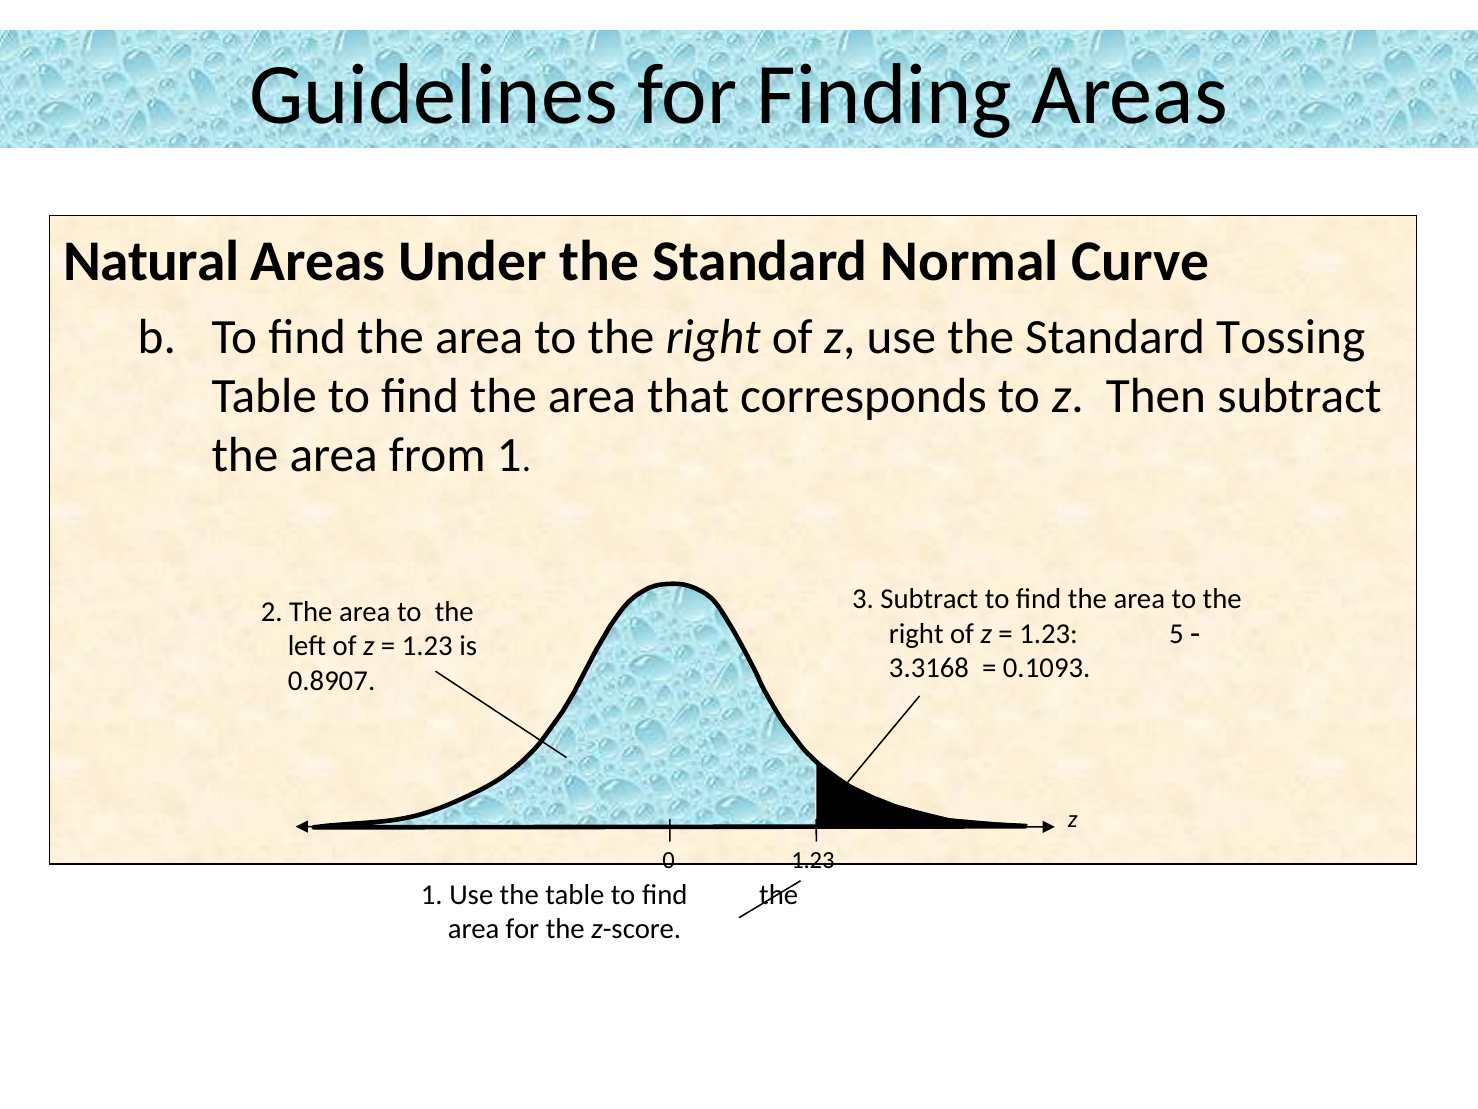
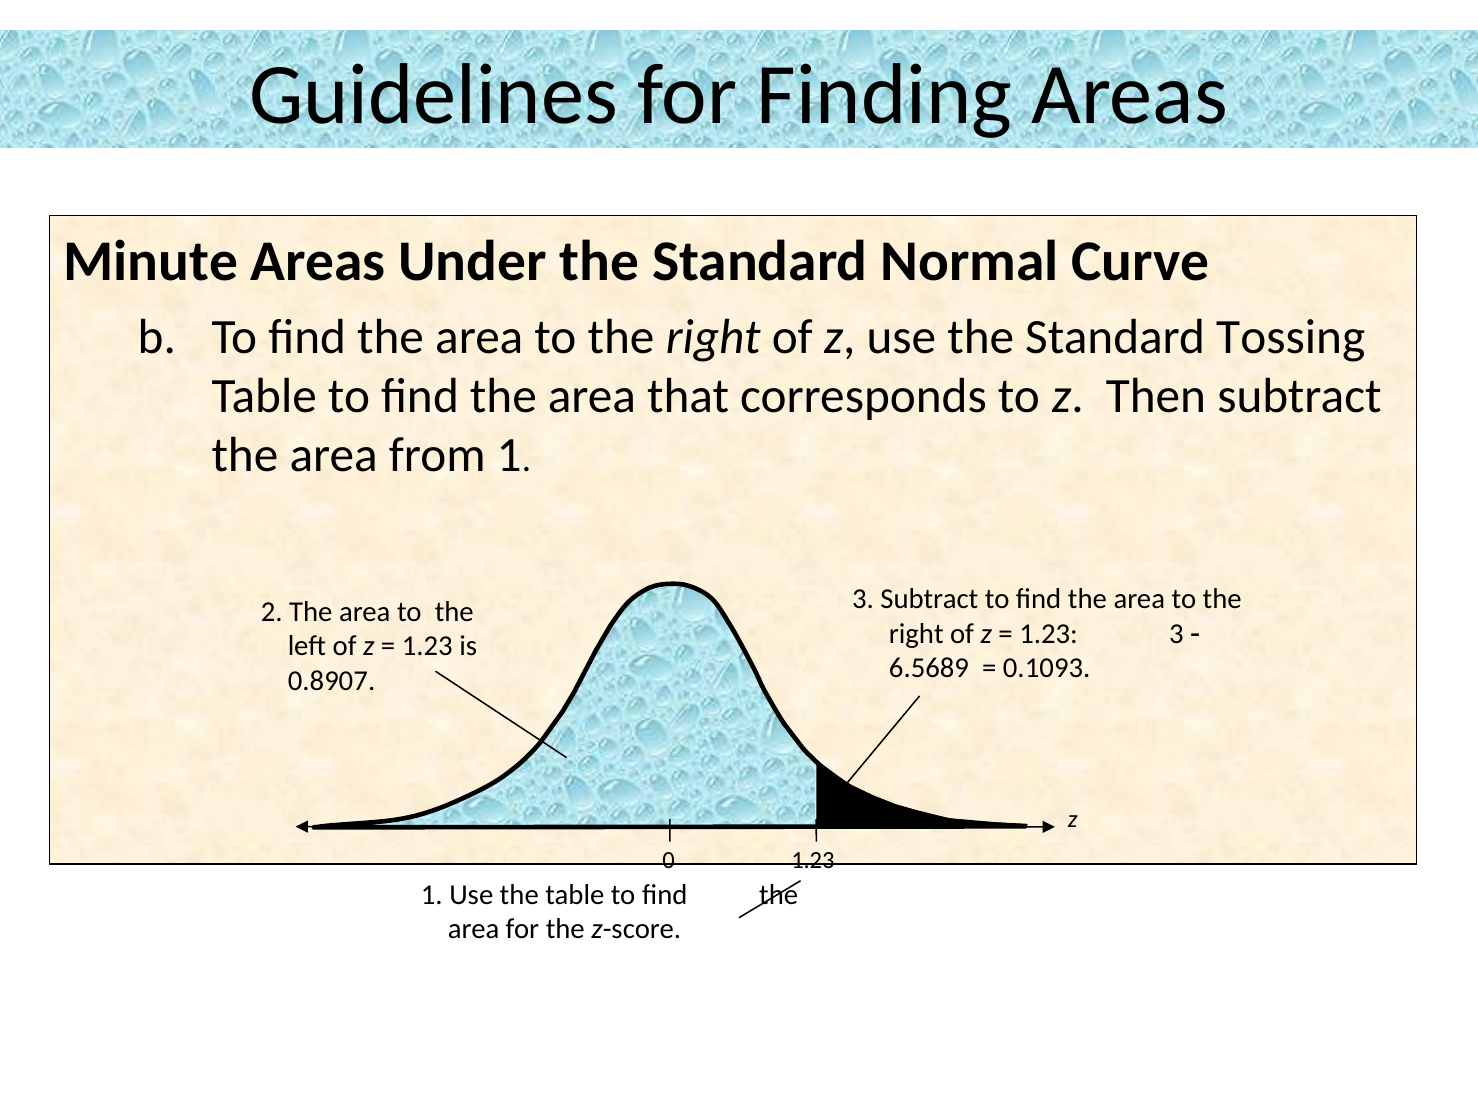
Natural: Natural -> Minute
1.23 5: 5 -> 3
3.3168: 3.3168 -> 6.5689
